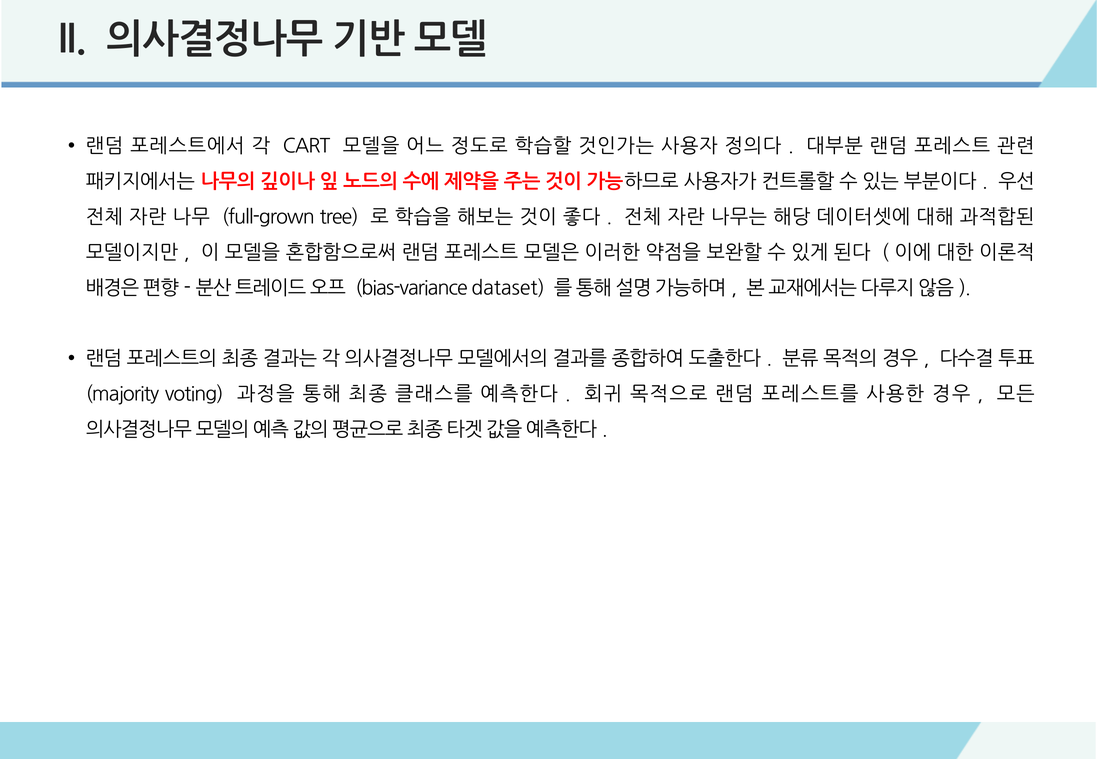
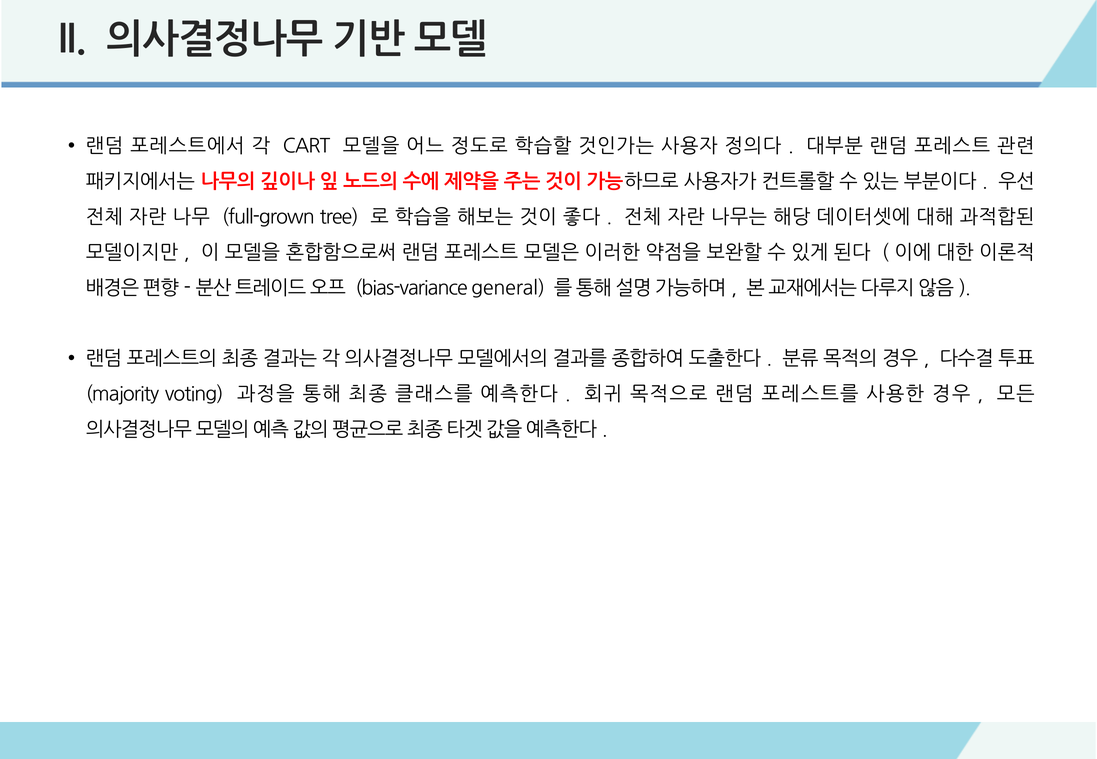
dataset: dataset -> general
